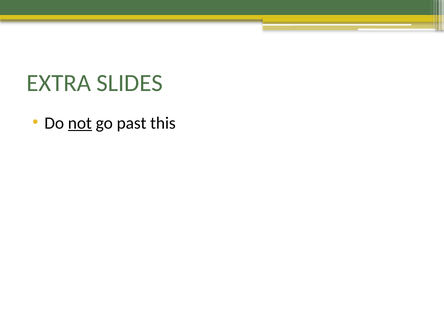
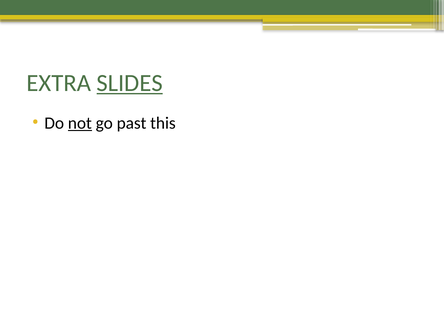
SLIDES underline: none -> present
